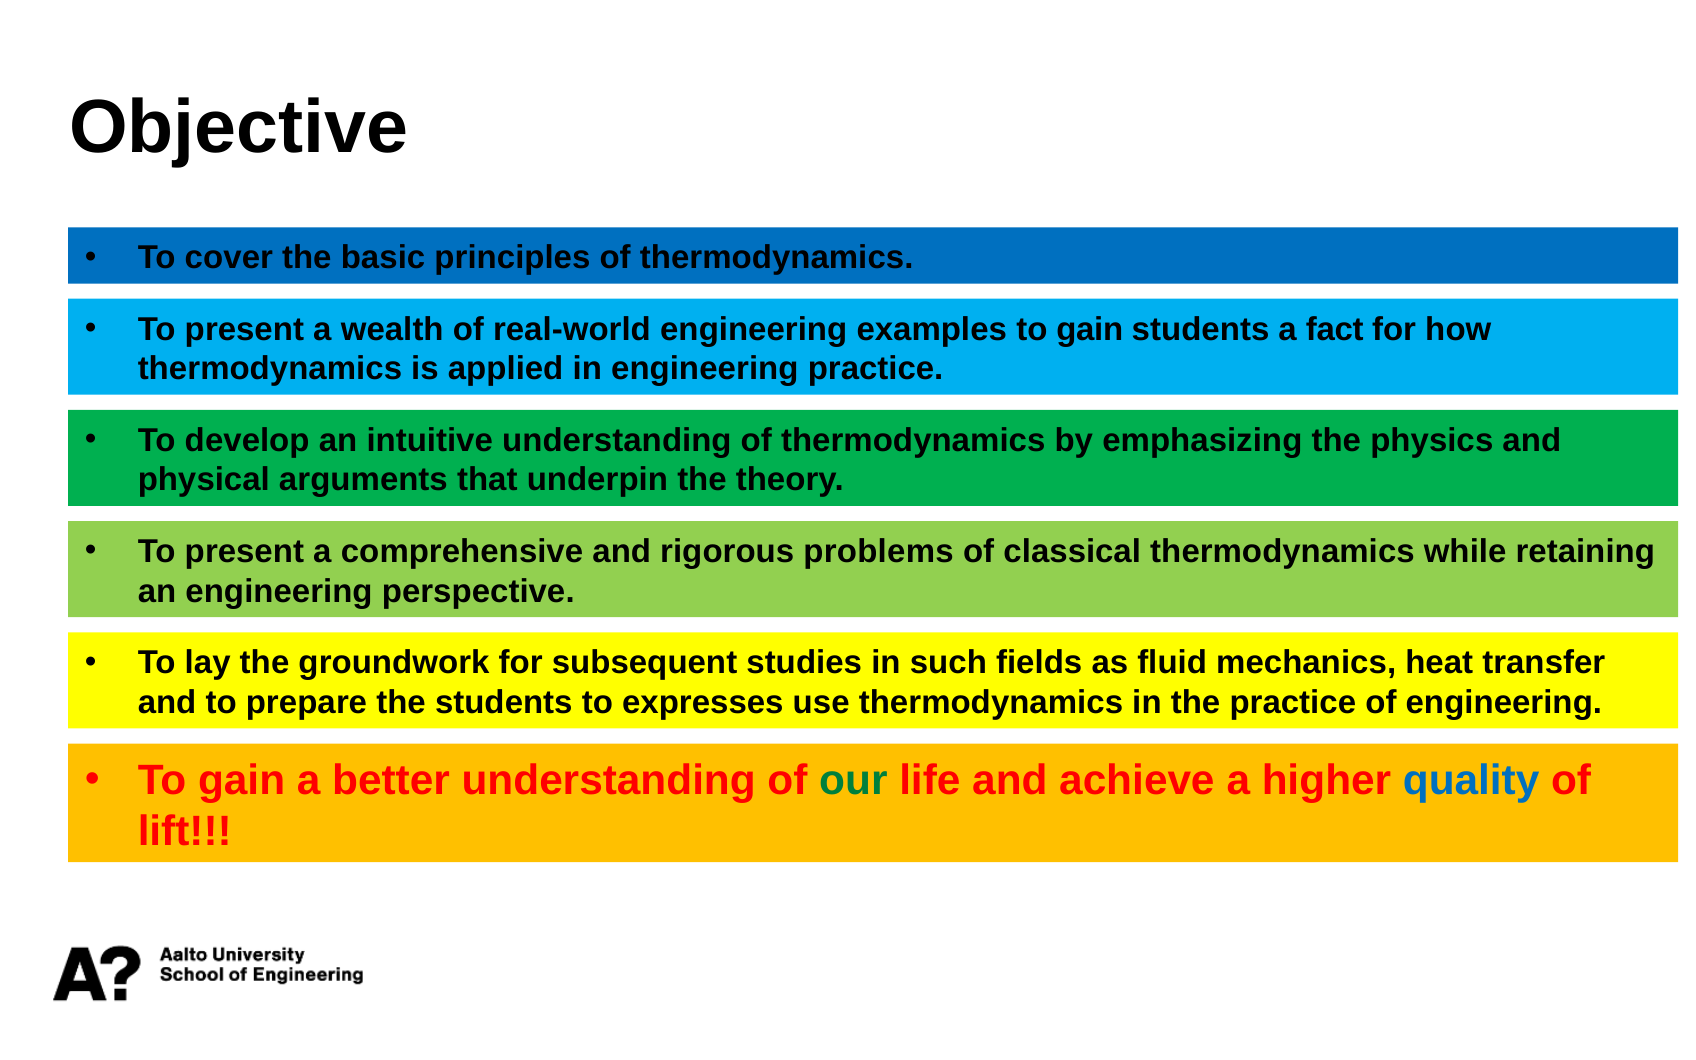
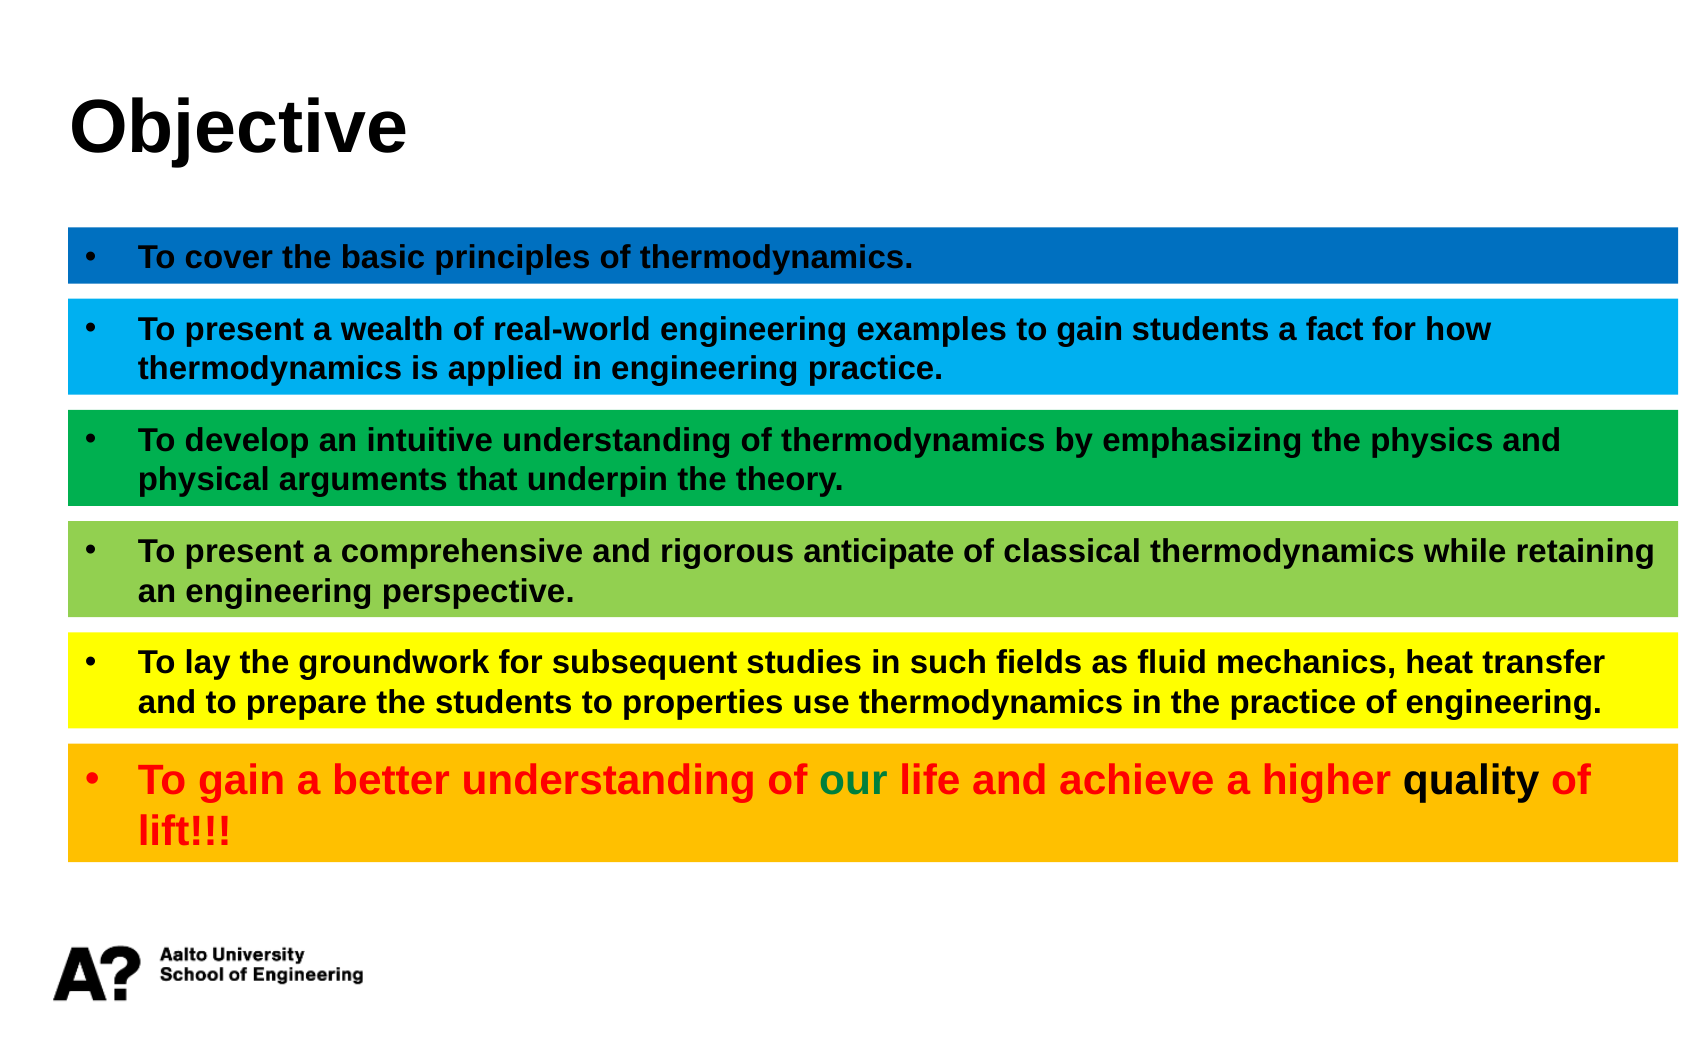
problems: problems -> anticipate
expresses: expresses -> properties
quality colour: blue -> black
